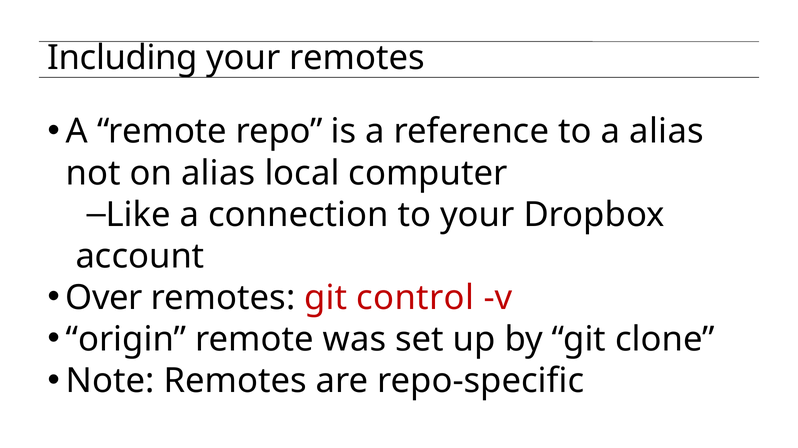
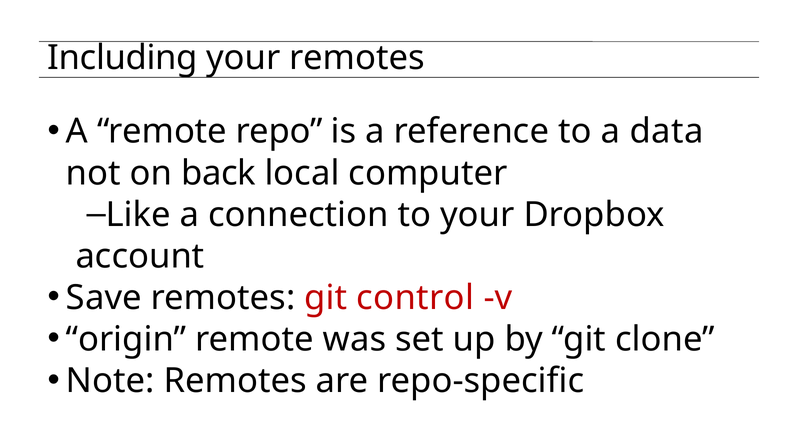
a alias: alias -> data
on alias: alias -> back
Over: Over -> Save
